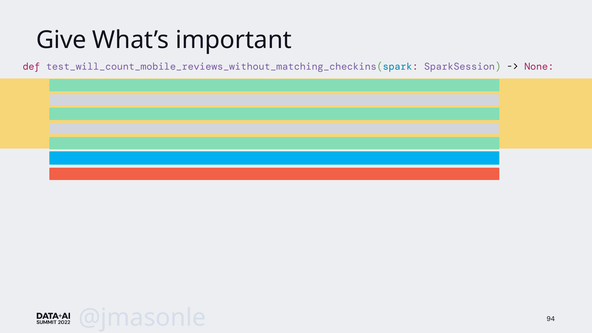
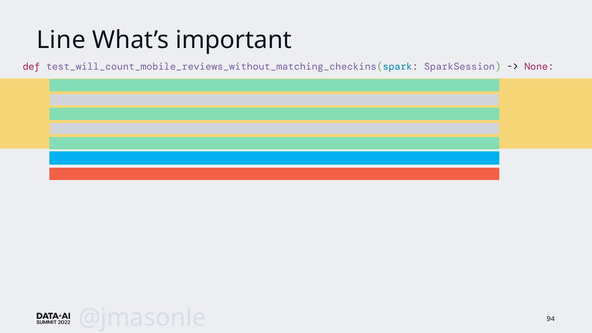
Give: Give -> Line
